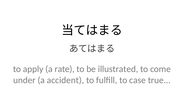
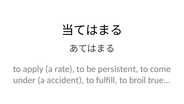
illustrated: illustrated -> persistent
case: case -> broil
